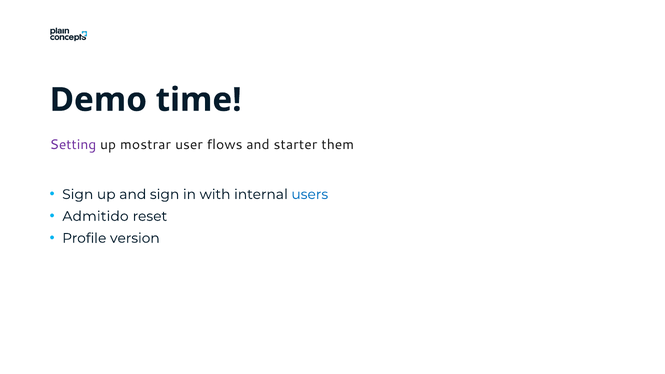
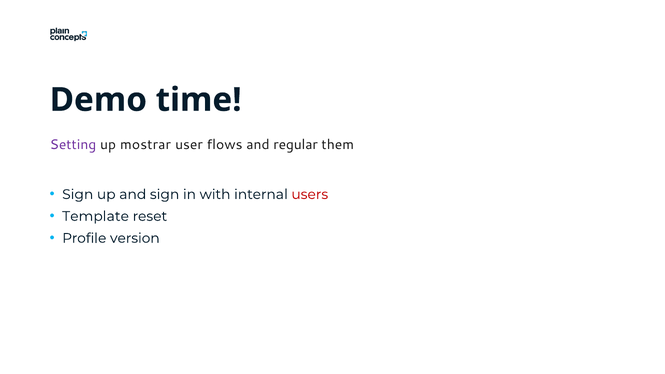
starter: starter -> regular
users colour: blue -> red
Admitido: Admitido -> Template
